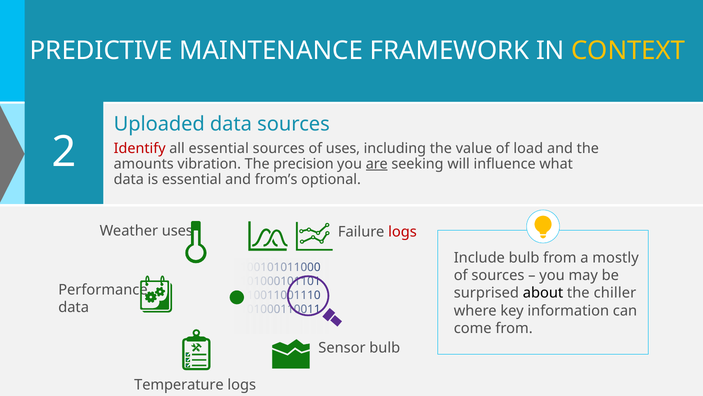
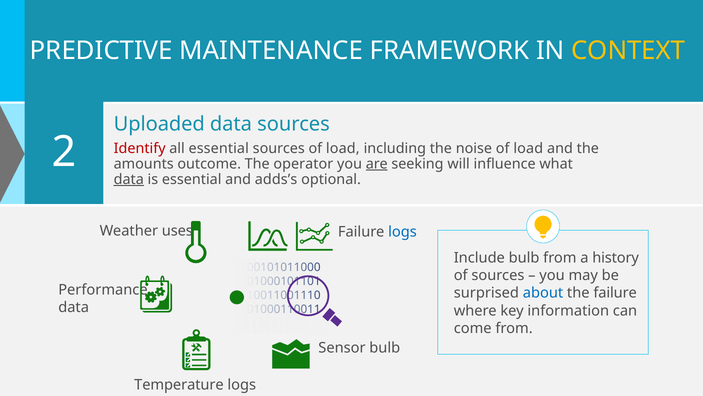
sources of uses: uses -> load
value: value -> noise
vibration: vibration -> outcome
precision: precision -> operator
data at (129, 179) underline: none -> present
from’s: from’s -> adds’s
logs at (402, 231) colour: red -> blue
mostly: mostly -> history
about colour: black -> blue
the chiller: chiller -> failure
